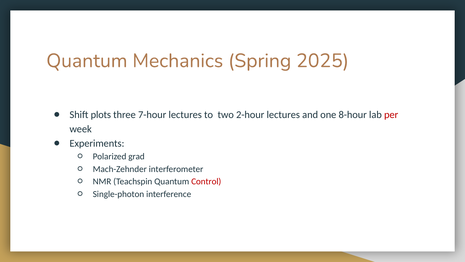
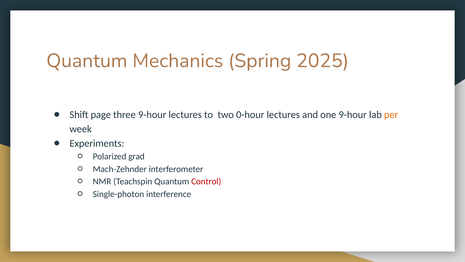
plots: plots -> page
three 7-hour: 7-hour -> 9-hour
2-hour: 2-hour -> 0-hour
one 8-hour: 8-hour -> 9-hour
per colour: red -> orange
